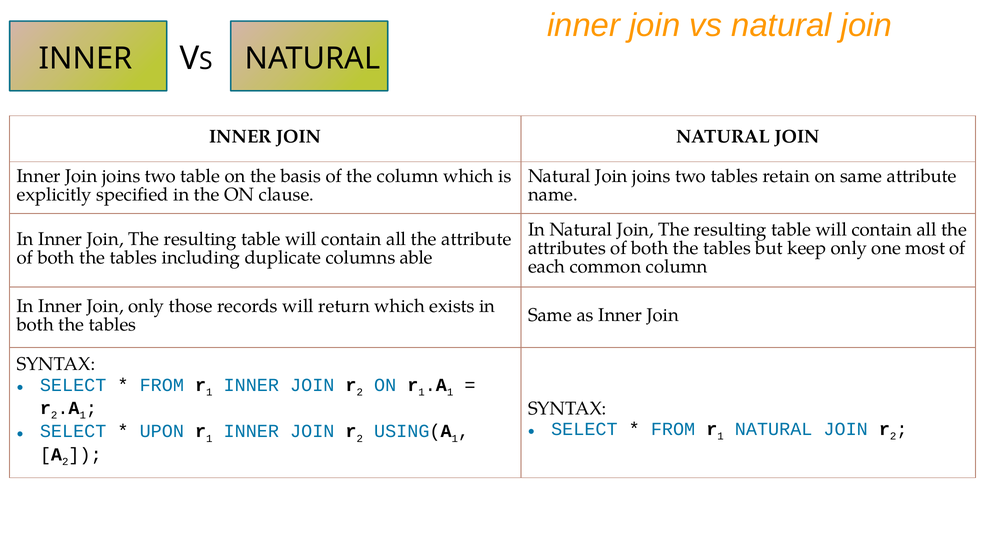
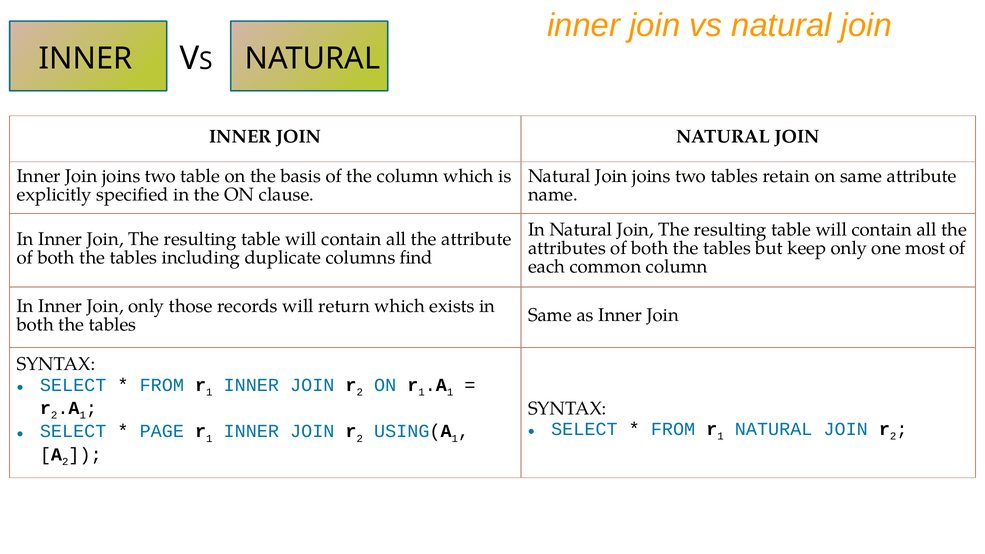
able: able -> find
UPON: UPON -> PAGE
